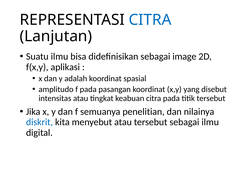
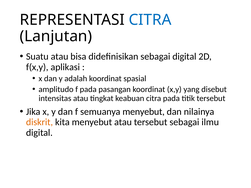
Suatu ilmu: ilmu -> atau
sebagai image: image -> digital
semuanya penelitian: penelitian -> menyebut
diskrit colour: blue -> orange
